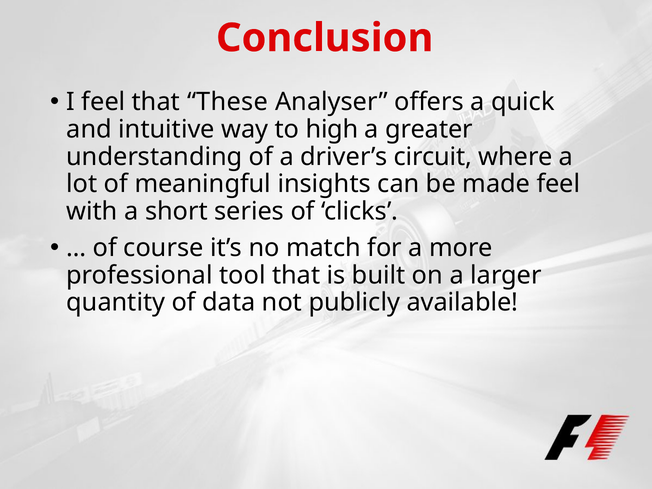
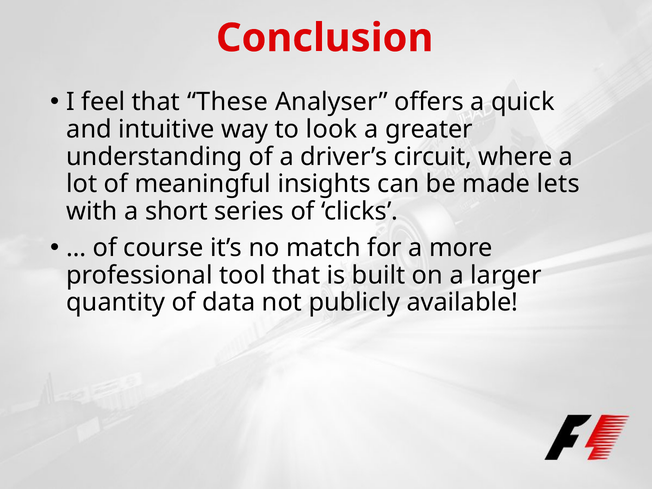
high: high -> look
made feel: feel -> lets
